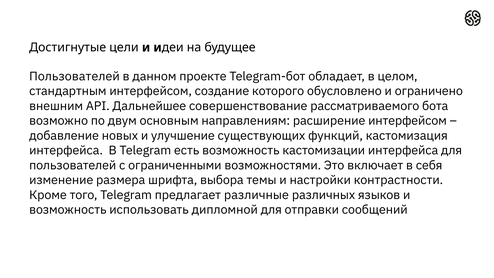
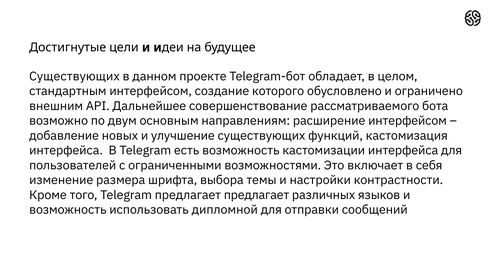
Пользователей at (74, 76): Пользователей -> Существующих
предлагает различные: различные -> предлагает
